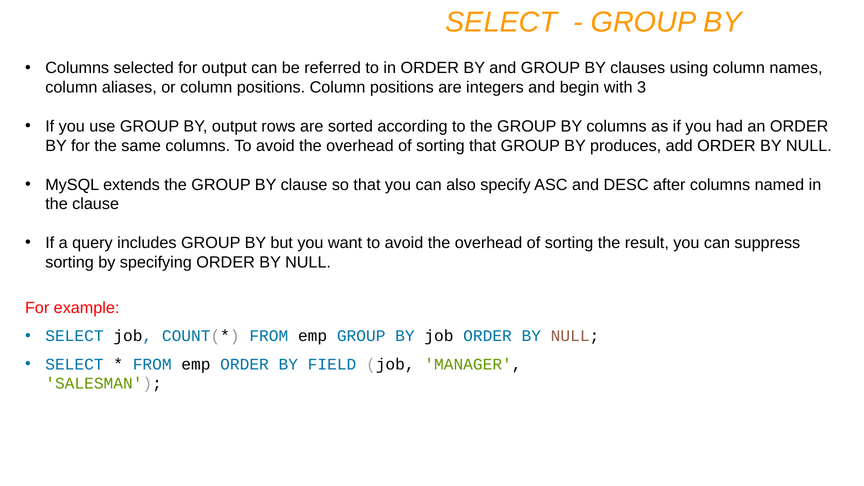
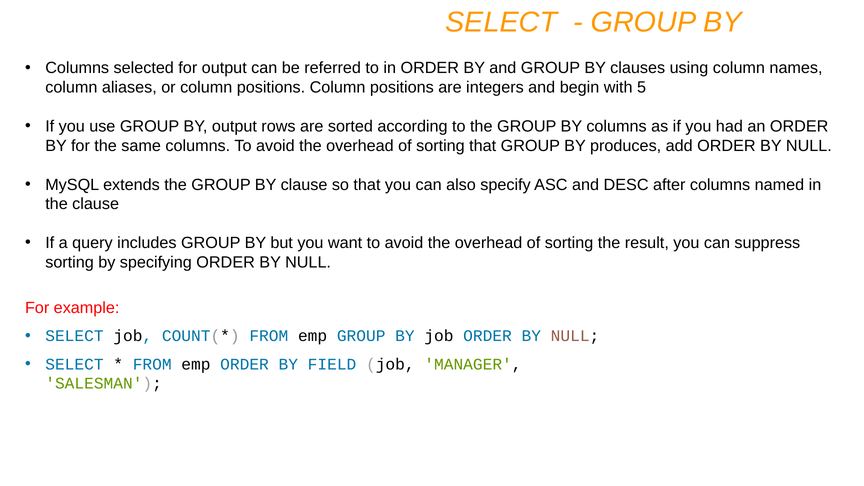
3: 3 -> 5
